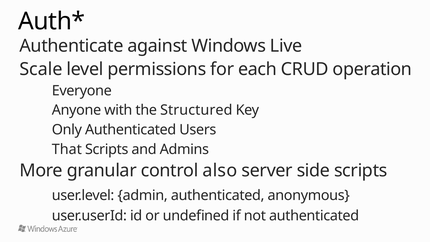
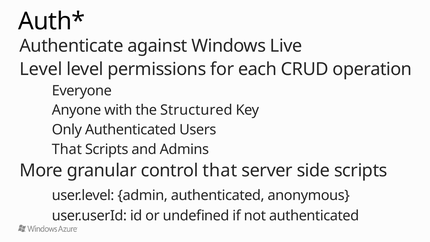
Scale at (41, 69): Scale -> Level
control also: also -> that
